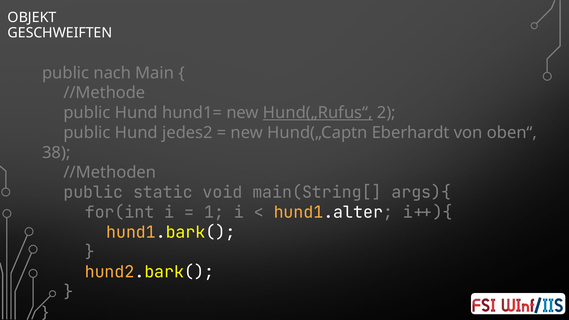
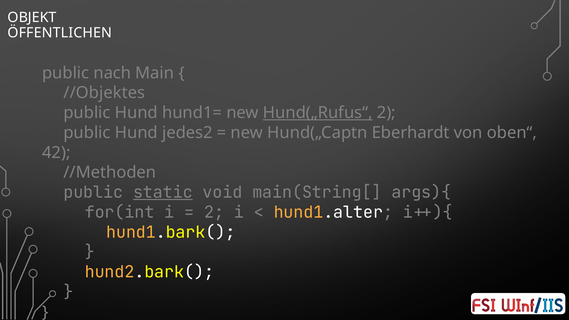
GESCHWEIFTEN: GESCHWEIFTEN -> ÖFFENTLICHEN
//Methode: //Methode -> //Objektes
38: 38 -> 42
static underline: none -> present
1 at (214, 212): 1 -> 2
